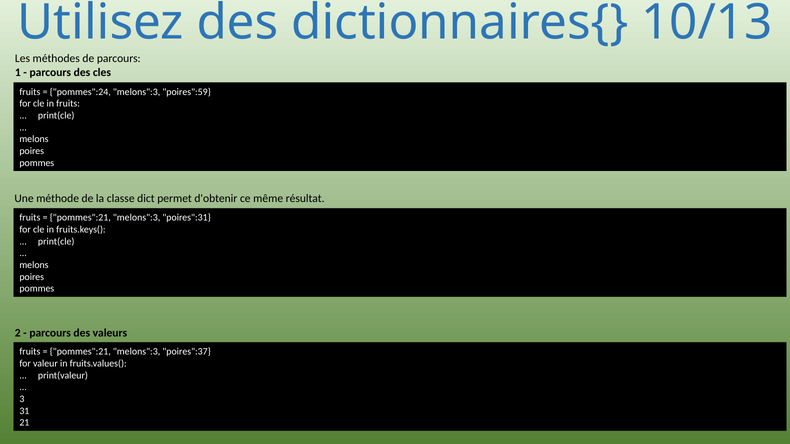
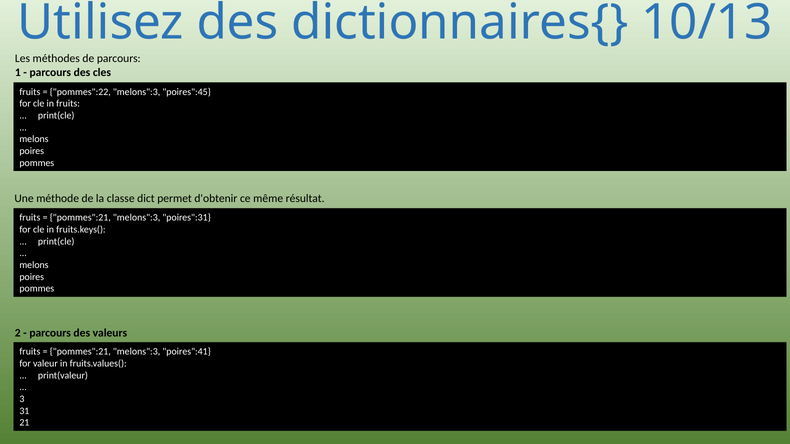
pommes":24: pommes":24 -> pommes":22
poires":59: poires":59 -> poires":45
poires":37: poires":37 -> poires":41
